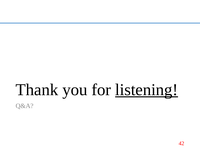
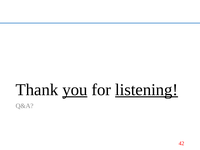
you underline: none -> present
